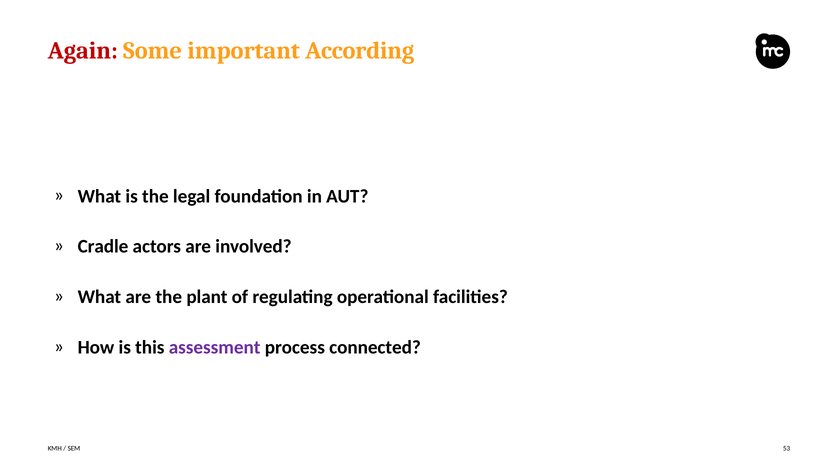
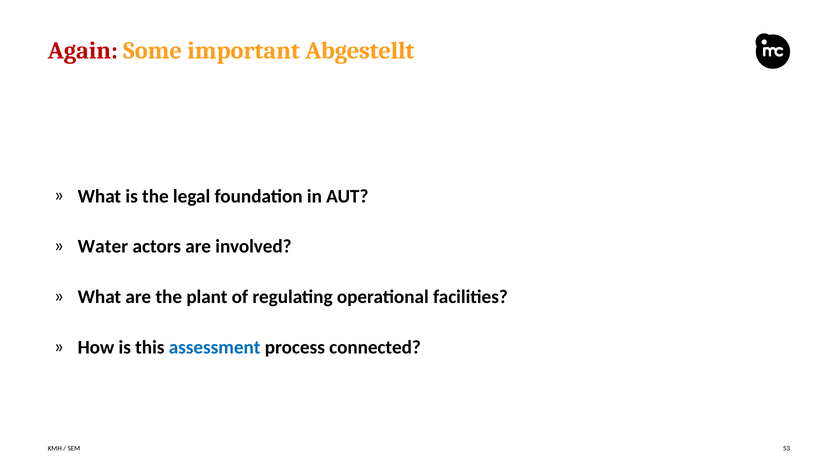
According: According -> Abgestellt
Cradle: Cradle -> Water
assessment colour: purple -> blue
